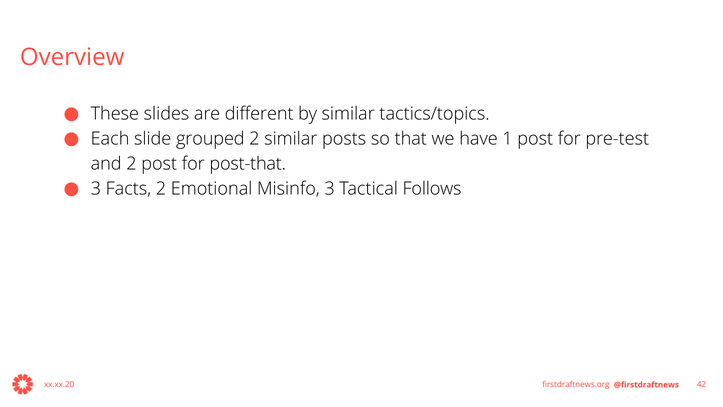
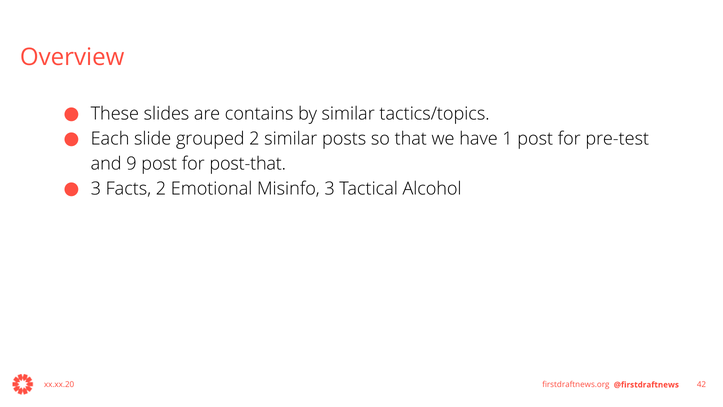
different: different -> contains
and 2: 2 -> 9
Follows: Follows -> Alcohol
